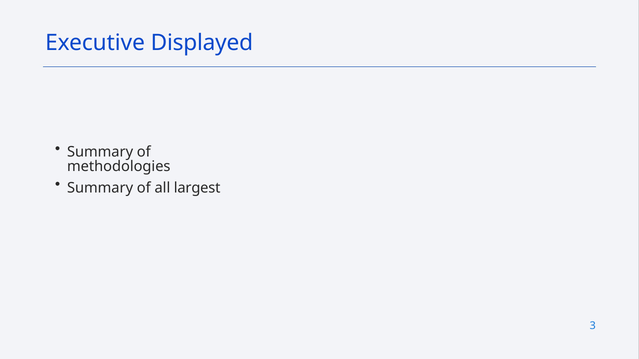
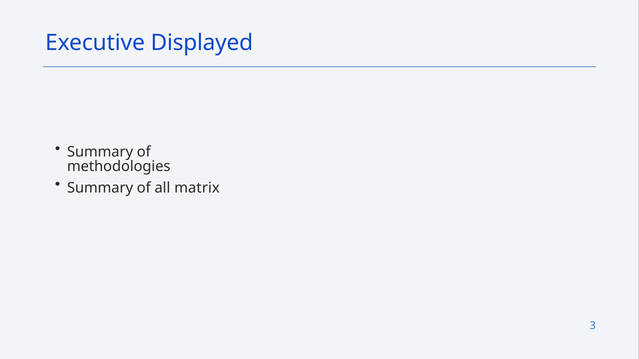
largest: largest -> matrix
